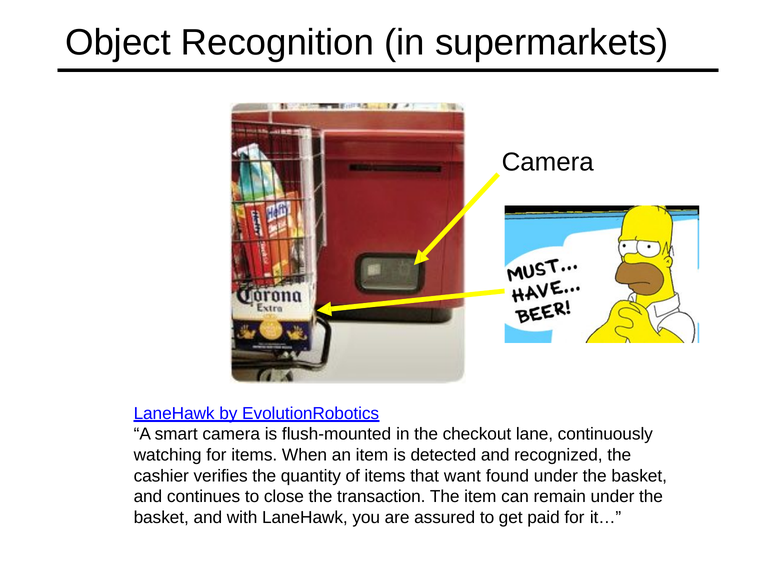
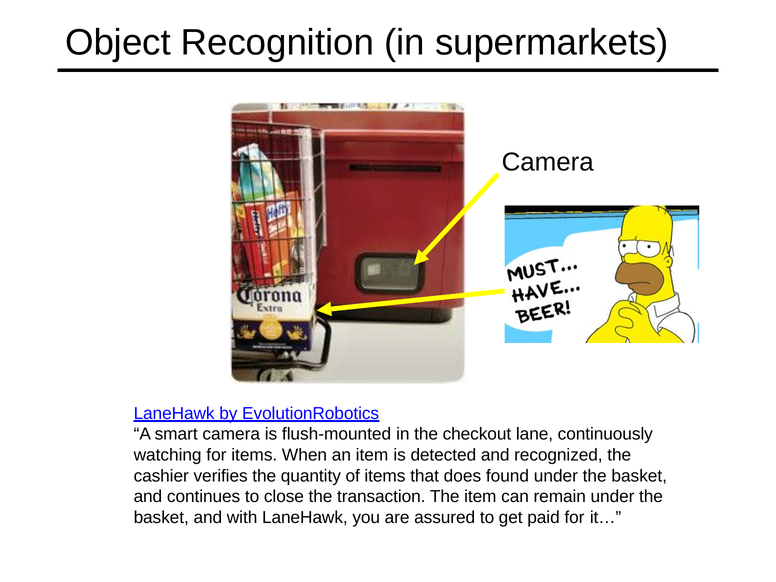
want: want -> does
